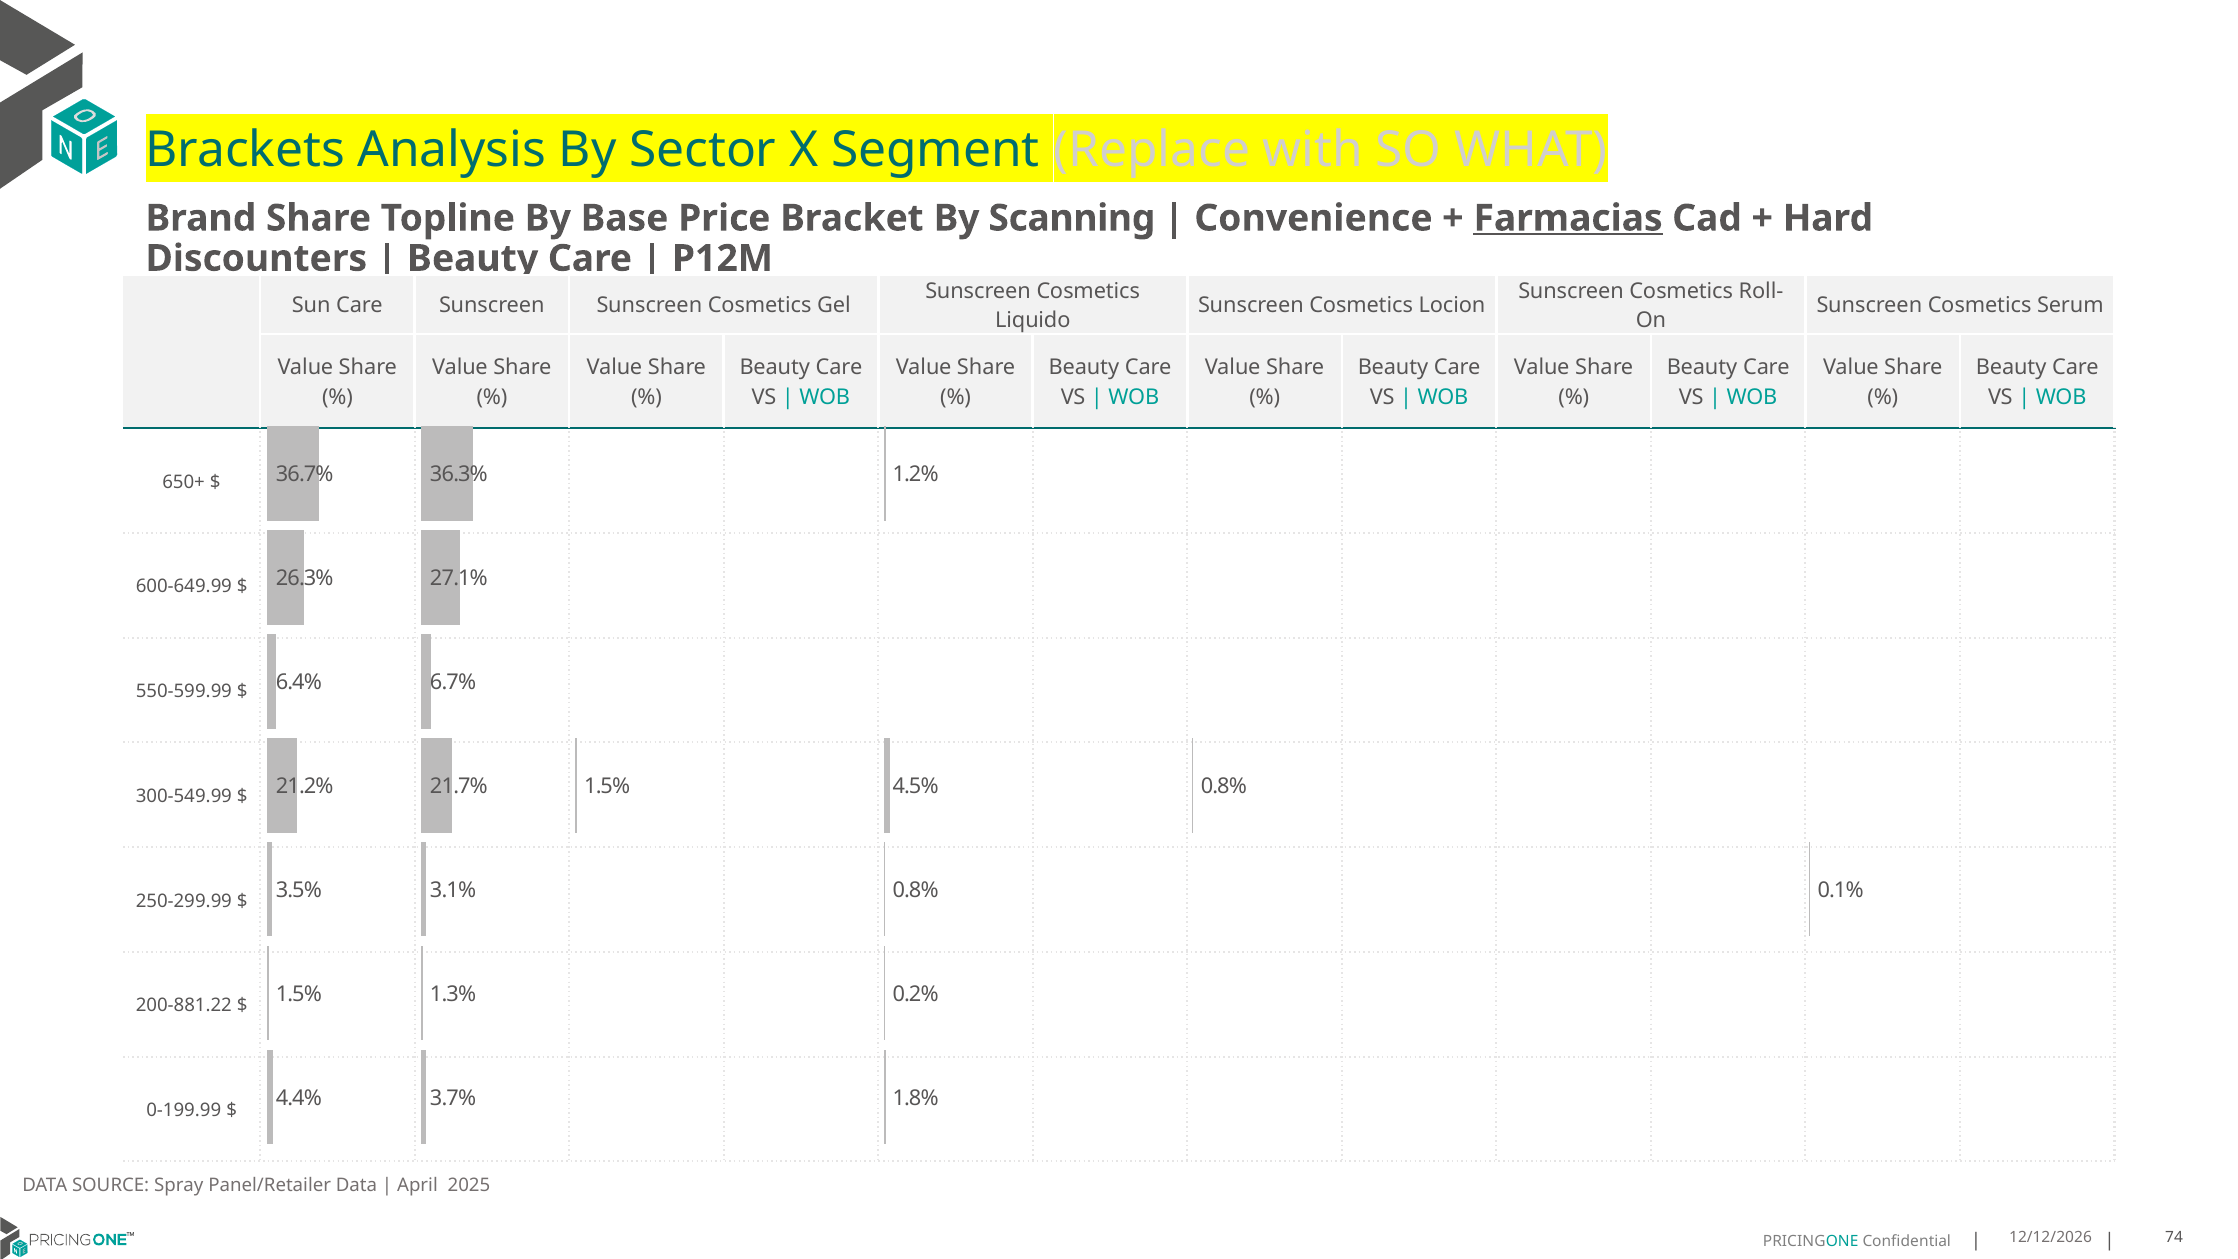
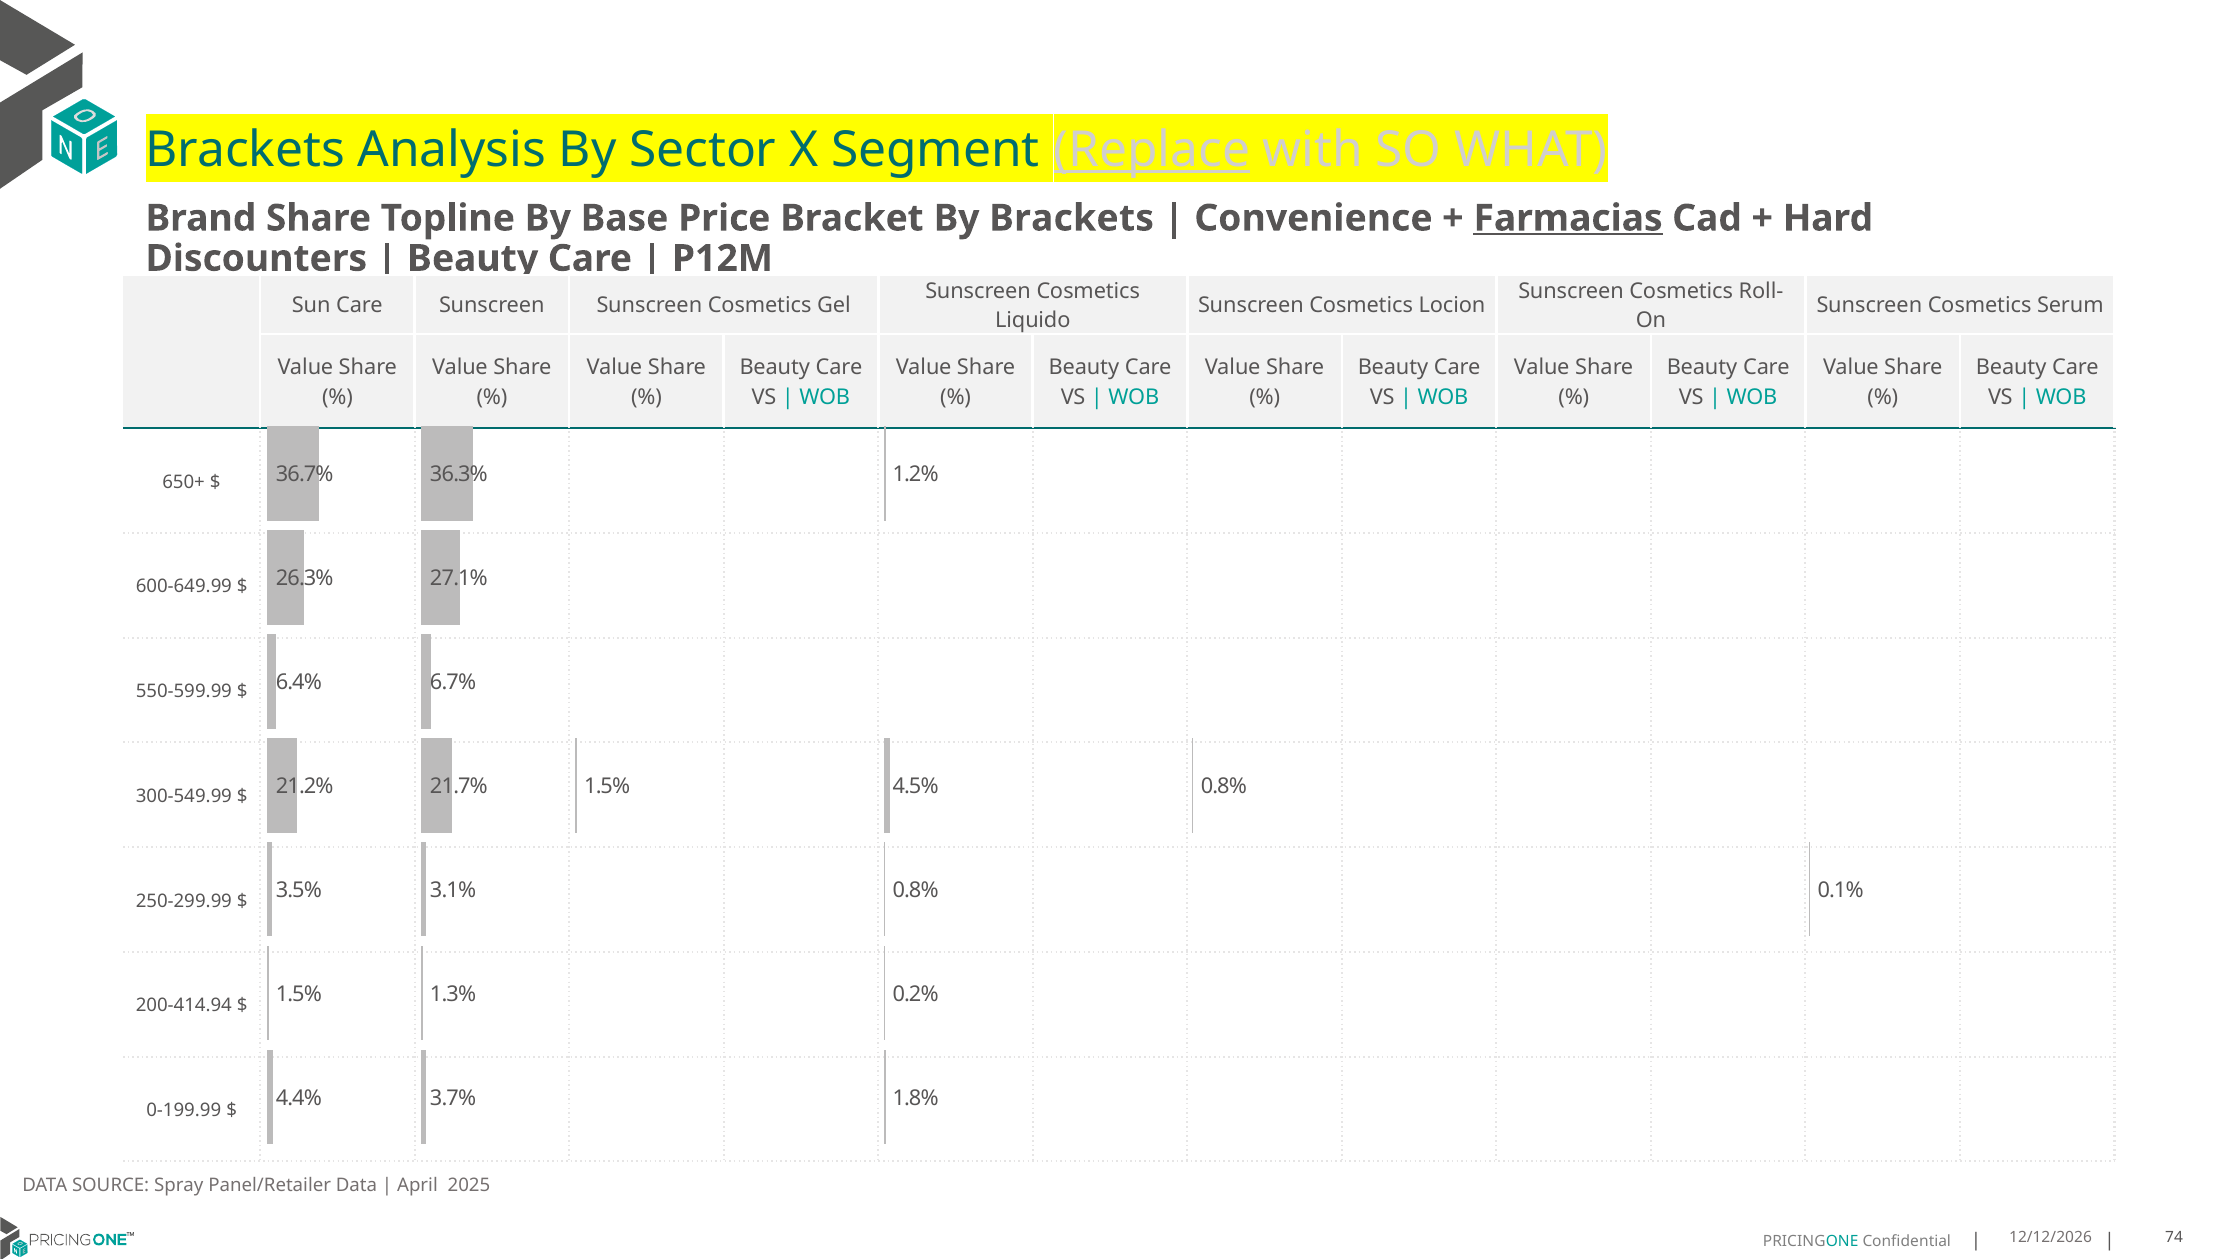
Replace underline: none -> present
By Scanning: Scanning -> Brackets
200-881.22: 200-881.22 -> 200-414.94
